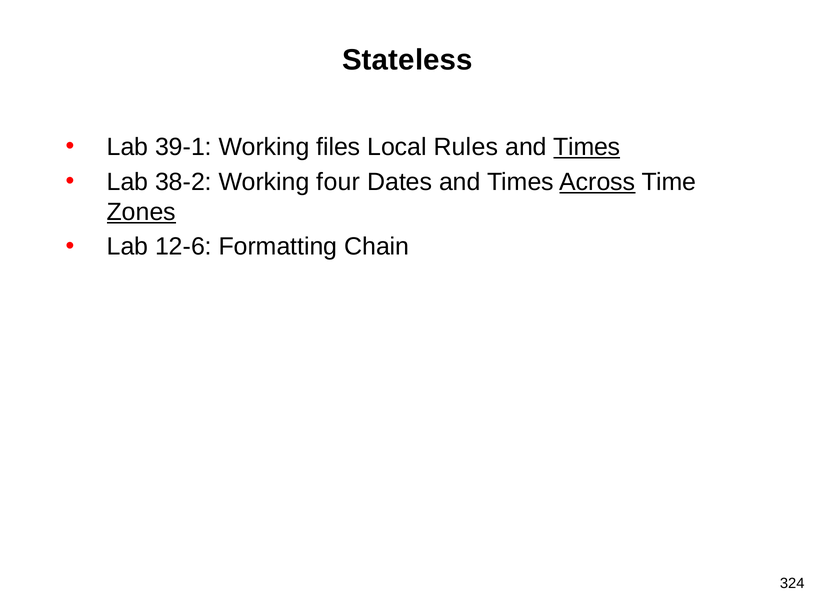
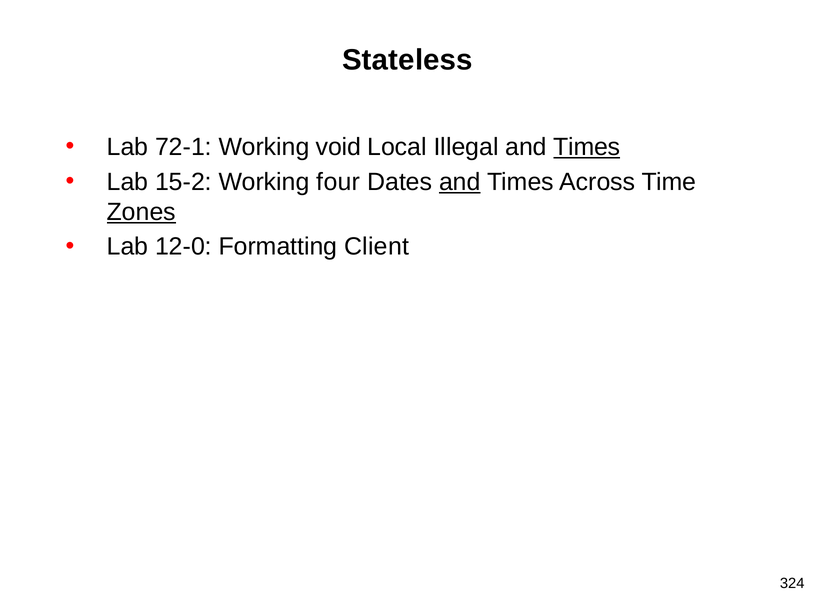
39-1: 39-1 -> 72-1
files: files -> void
Rules: Rules -> Illegal
38-2: 38-2 -> 15-2
and at (460, 182) underline: none -> present
Across underline: present -> none
12-6: 12-6 -> 12-0
Chain: Chain -> Client
